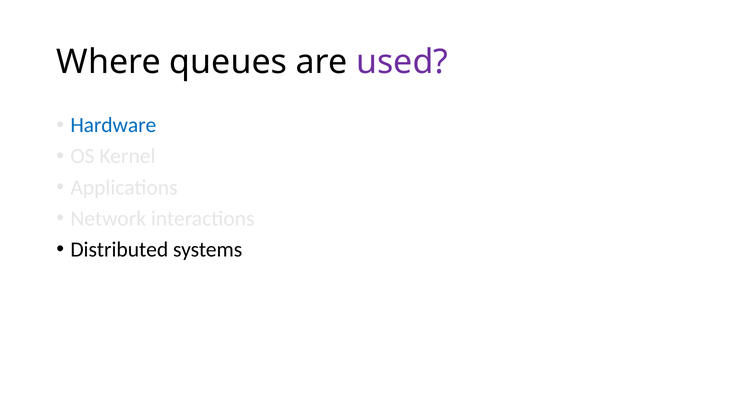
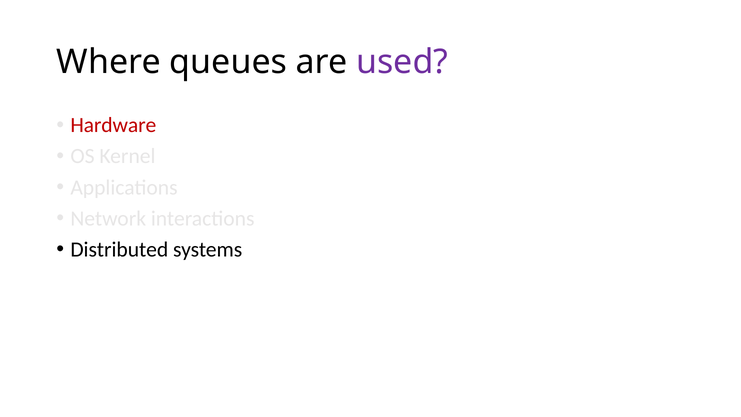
Hardware colour: blue -> red
